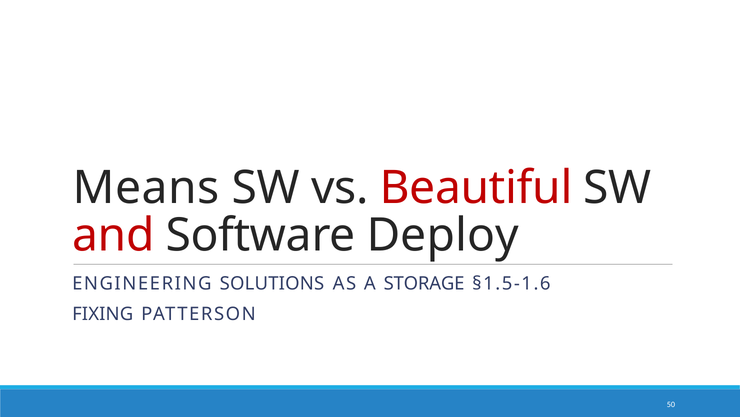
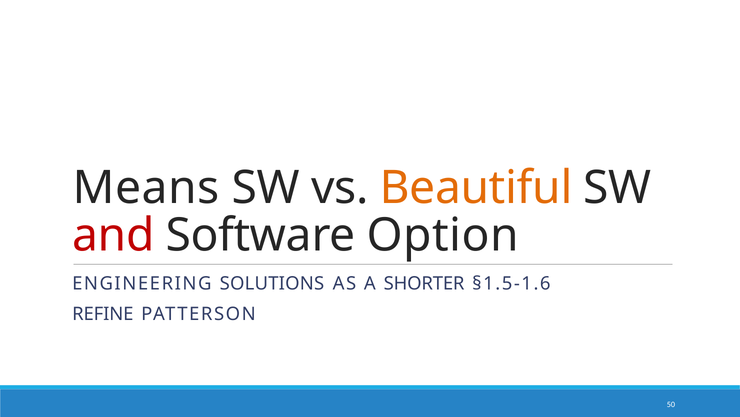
Beautiful colour: red -> orange
Deploy: Deploy -> Option
STORAGE: STORAGE -> SHORTER
FIXING: FIXING -> REFINE
